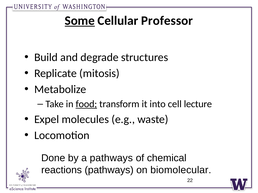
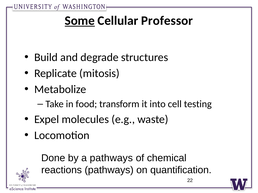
food underline: present -> none
lecture: lecture -> testing
biomolecular: biomolecular -> quantification
